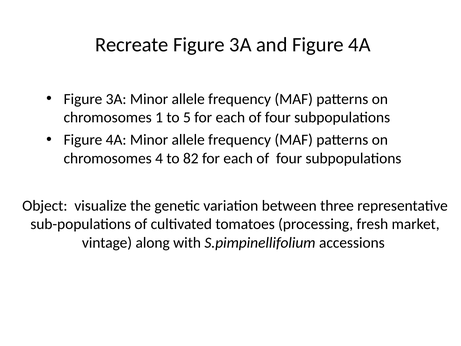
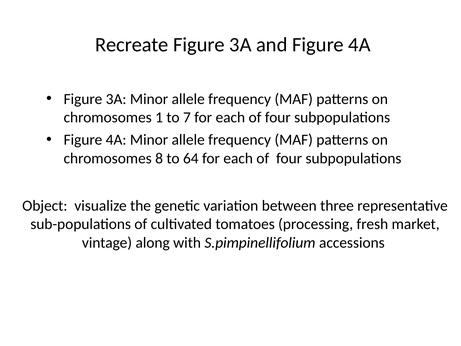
5: 5 -> 7
4: 4 -> 8
82: 82 -> 64
